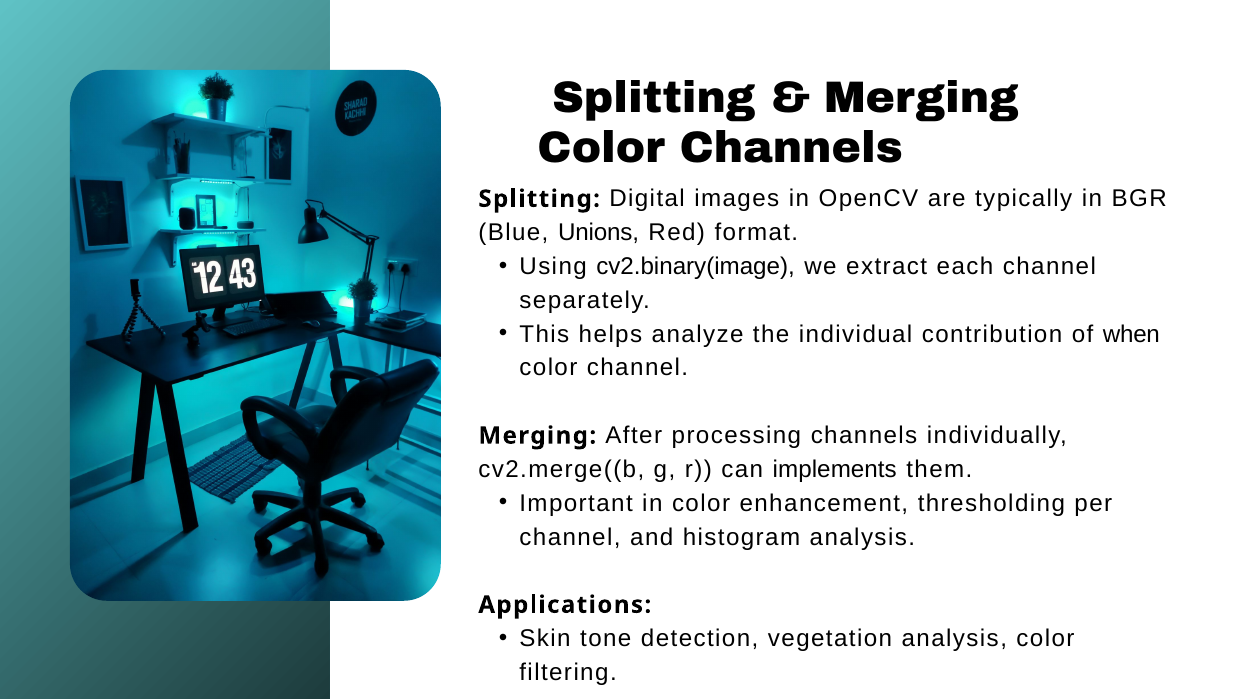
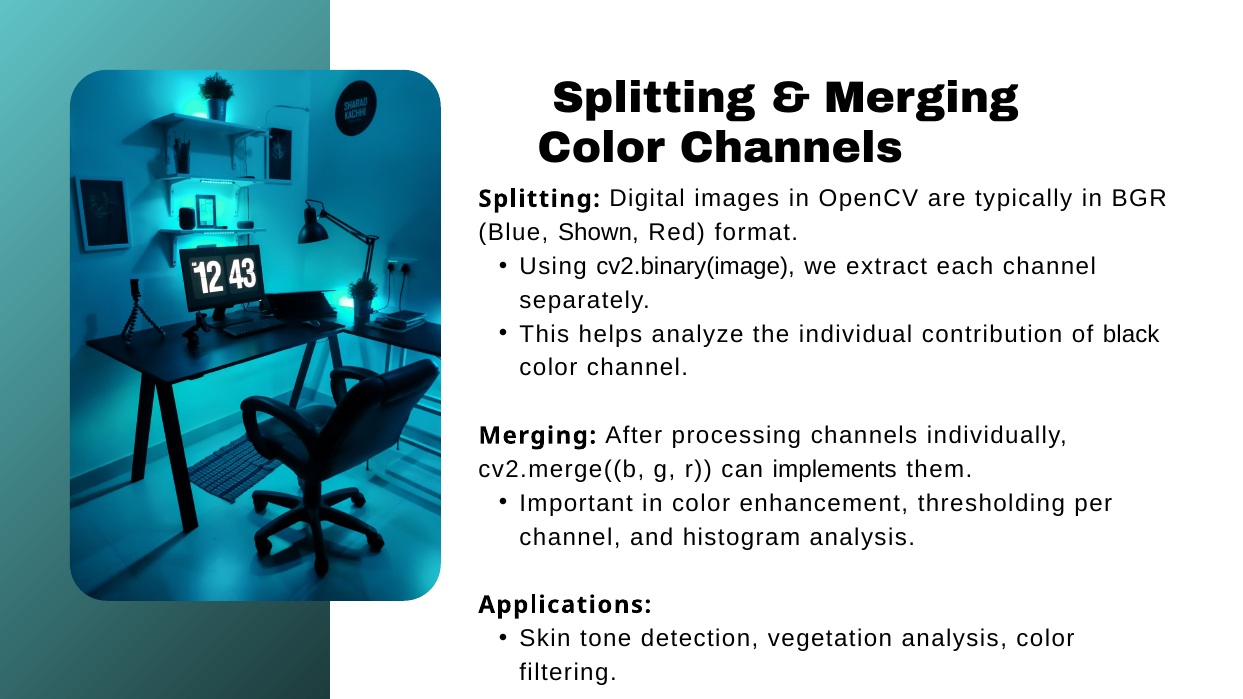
Unions: Unions -> Shown
when: when -> black
